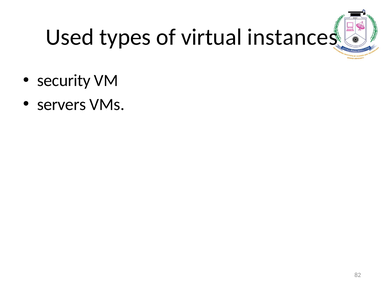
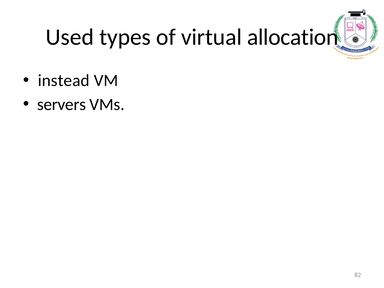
instances: instances -> allocation
security: security -> instead
